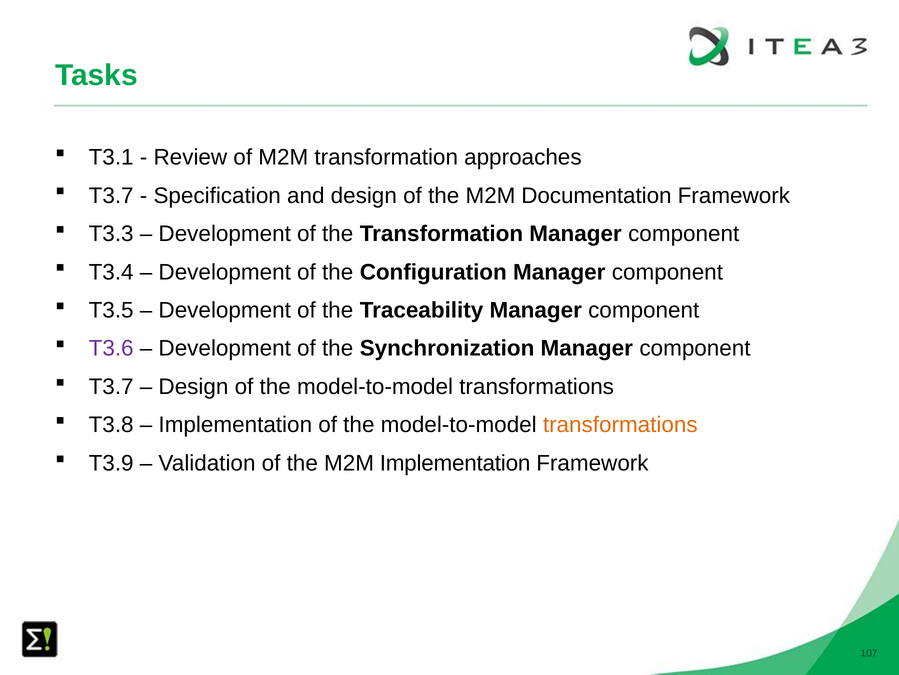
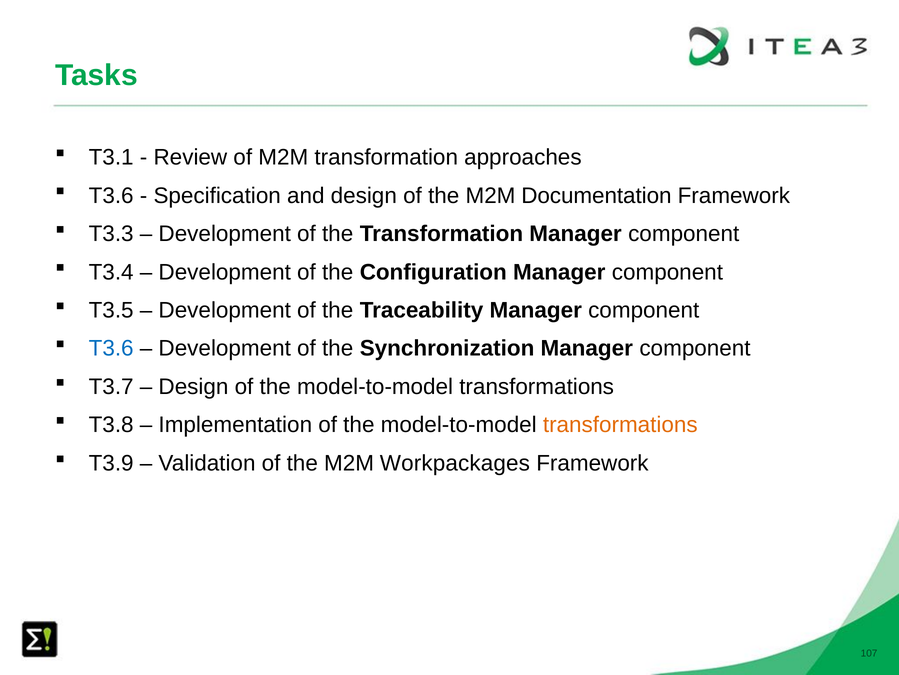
T3.7 at (111, 195): T3.7 -> T3.6
T3.6 at (111, 348) colour: purple -> blue
M2M Implementation: Implementation -> Workpackages
